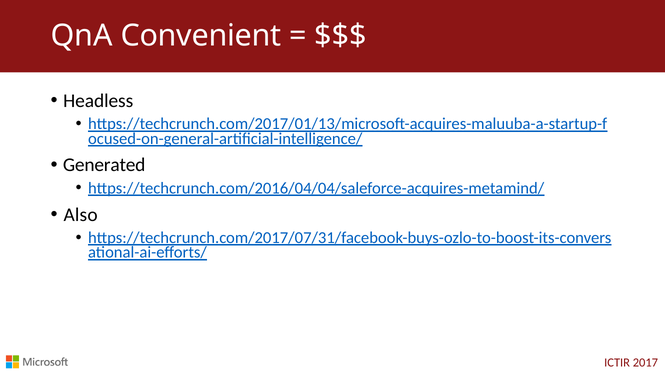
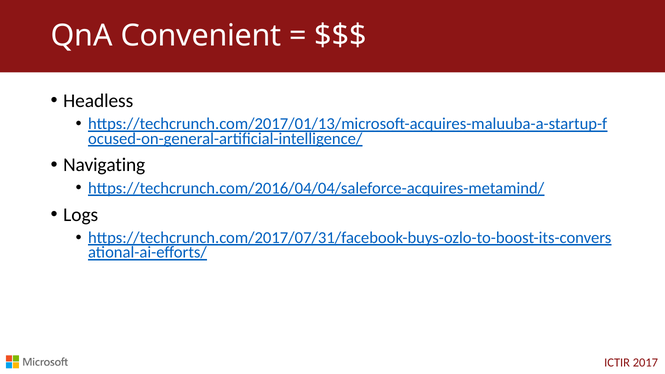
Generated: Generated -> Navigating
Also: Also -> Logs
